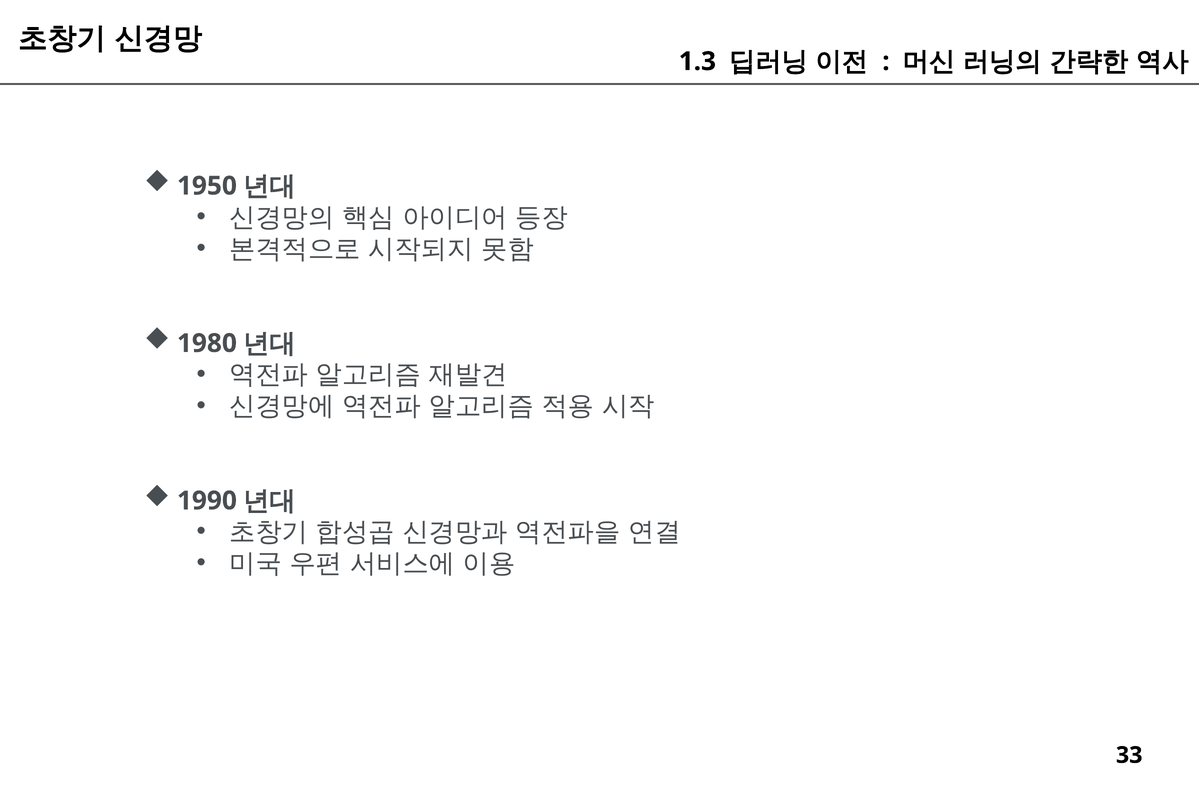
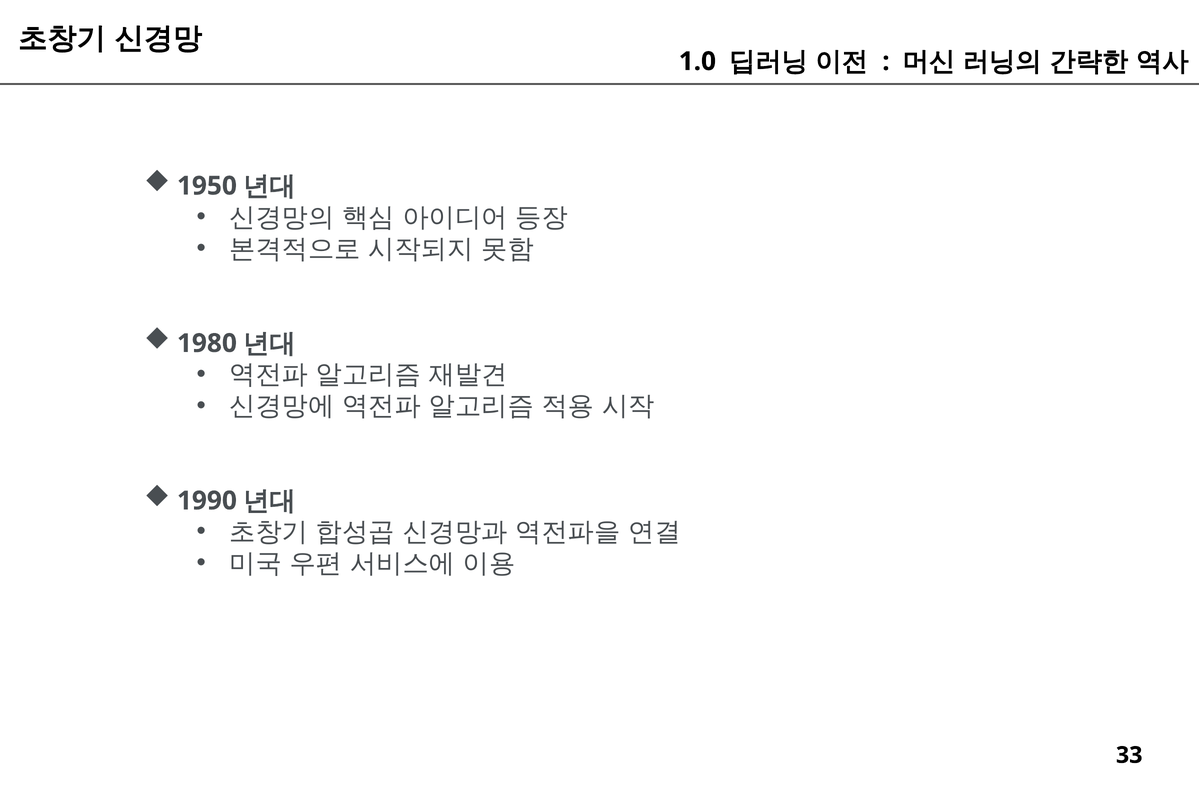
1.3: 1.3 -> 1.0
